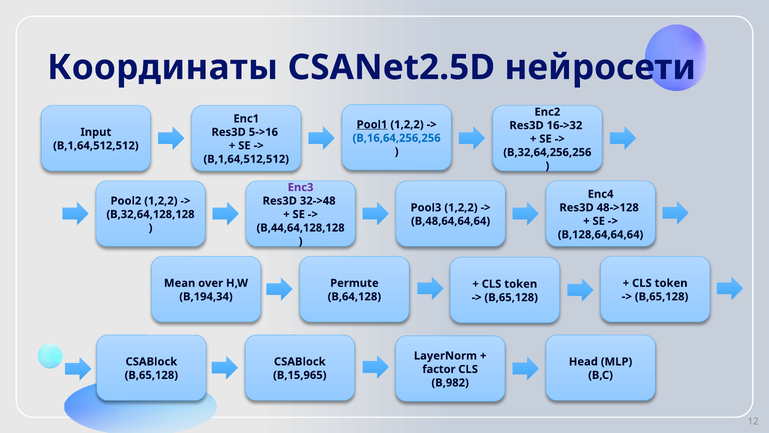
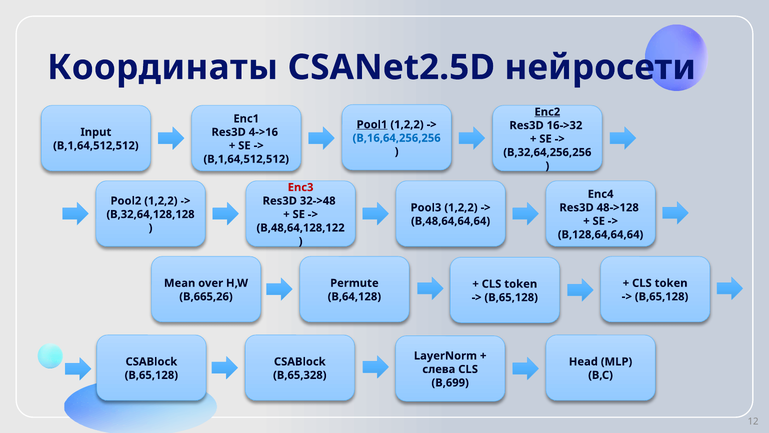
Enc2 underline: none -> present
5->16: 5->16 -> 4->16
Enc3 colour: purple -> red
B,44,64,128,128: B,44,64,128,128 -> B,48,64,128,122
B,194,34: B,194,34 -> B,665,26
factor: factor -> слева
B,15,965: B,15,965 -> B,65,328
B,982: B,982 -> B,699
